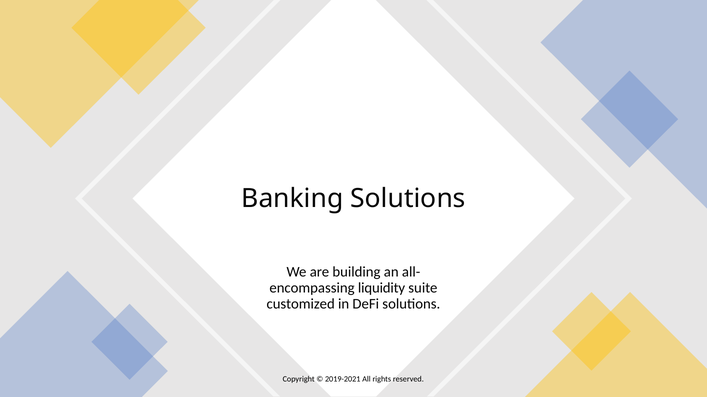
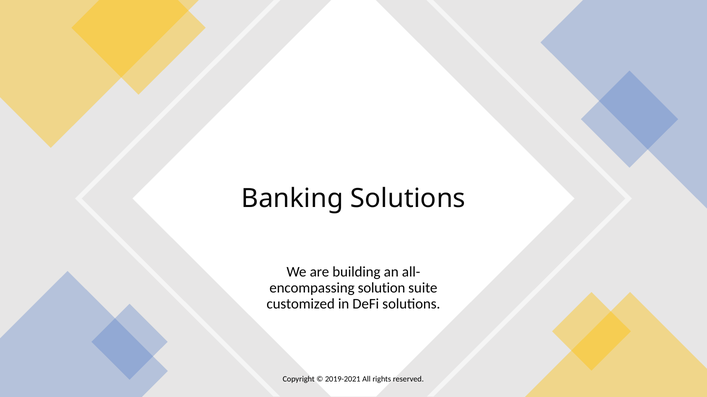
liquidity: liquidity -> solution
